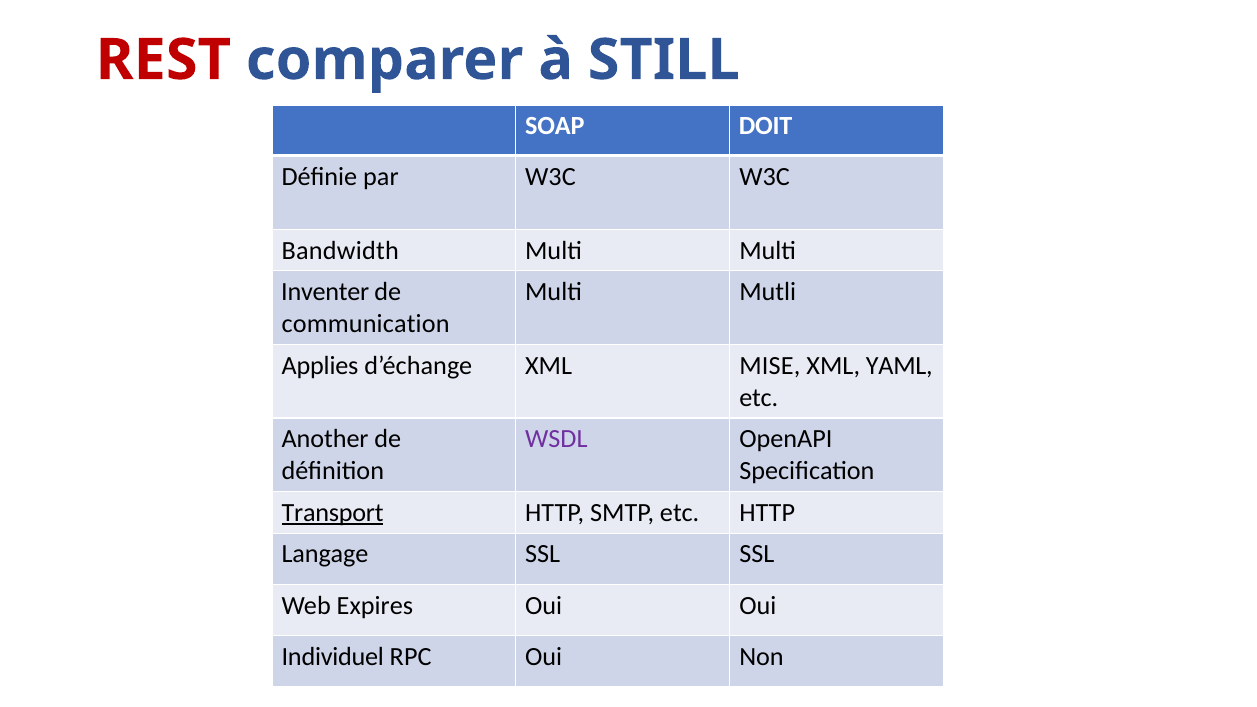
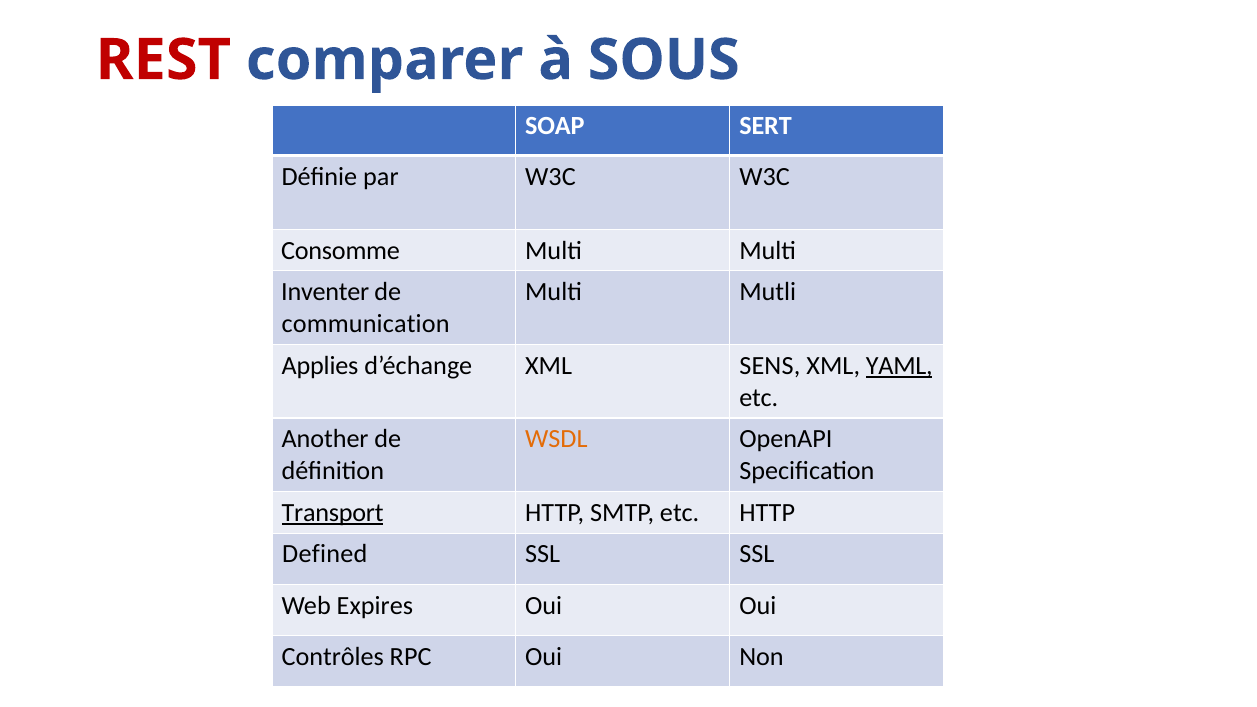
STILL: STILL -> SOUS
DOIT: DOIT -> SERT
Bandwidth: Bandwidth -> Consomme
MISE: MISE -> SENS
YAML underline: none -> present
WSDL colour: purple -> orange
Langage: Langage -> Defined
Individuel: Individuel -> Contrôles
